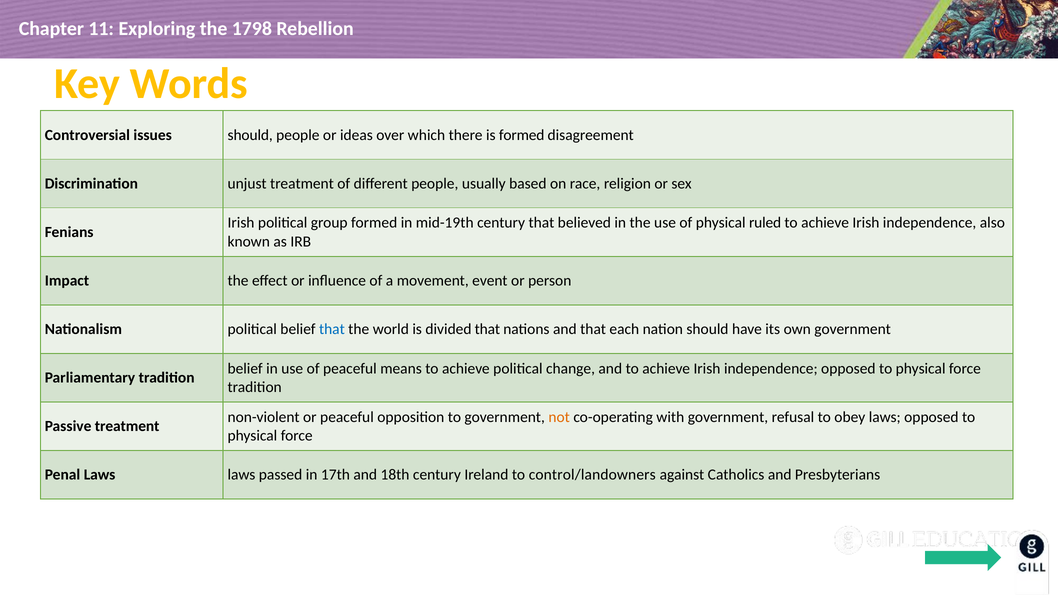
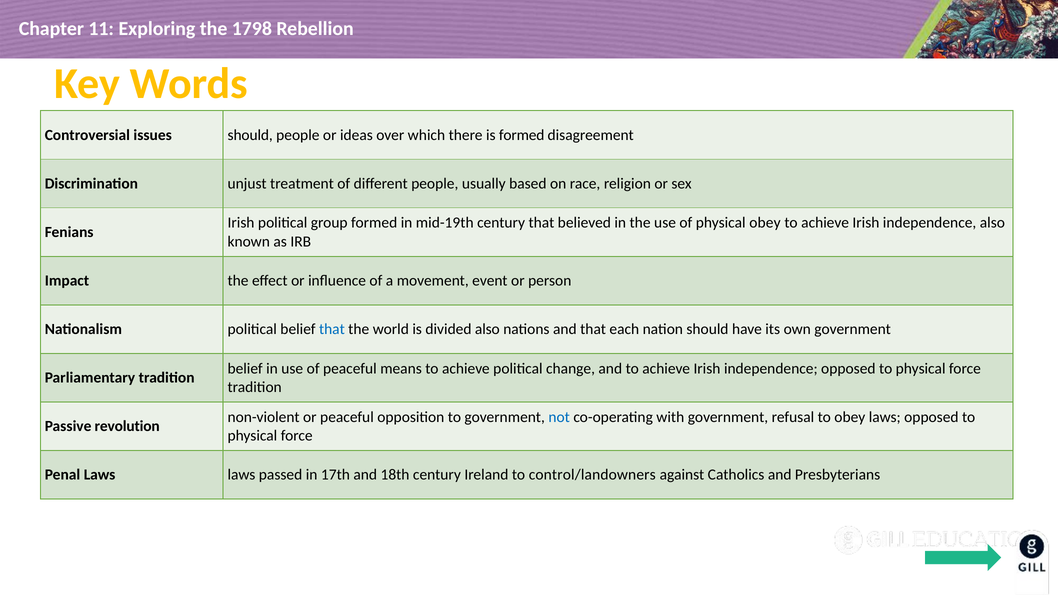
physical ruled: ruled -> obey
divided that: that -> also
not colour: orange -> blue
Passive treatment: treatment -> revolution
